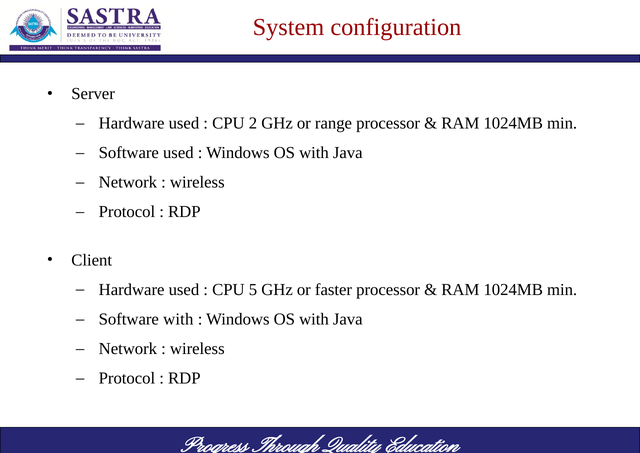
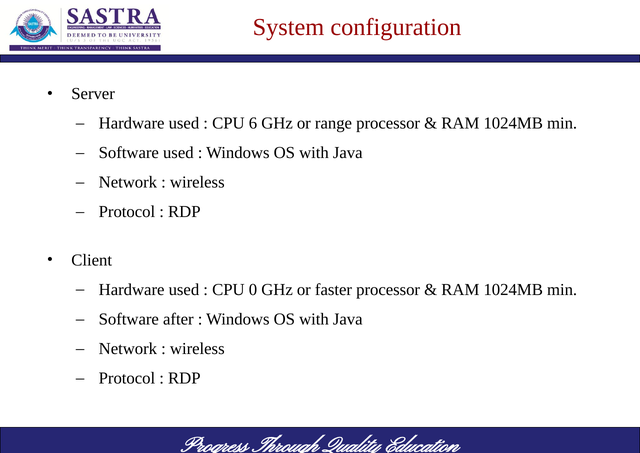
2: 2 -> 6
5: 5 -> 0
Software with: with -> after
